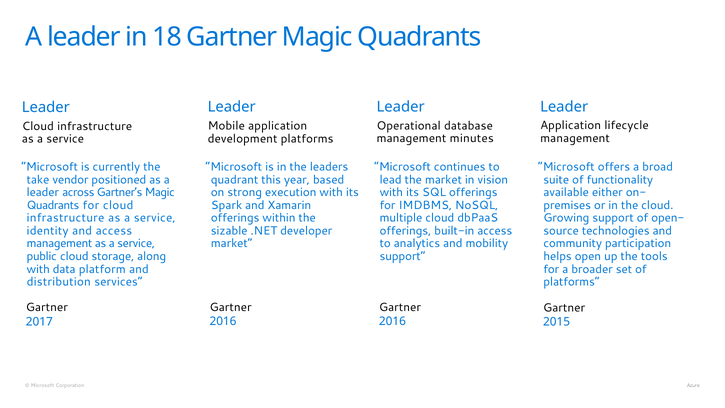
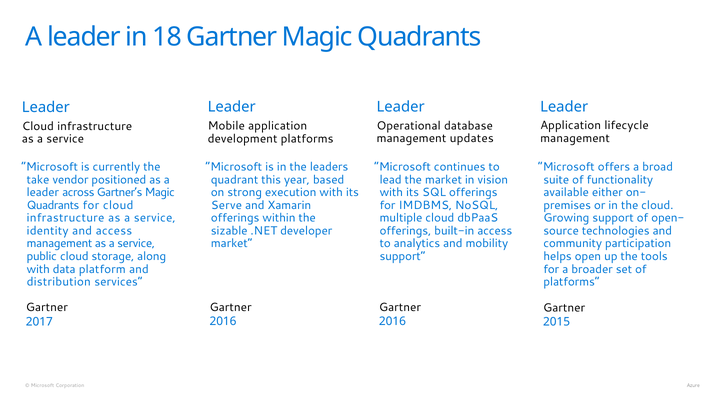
minutes: minutes -> updates
Spark: Spark -> Serve
